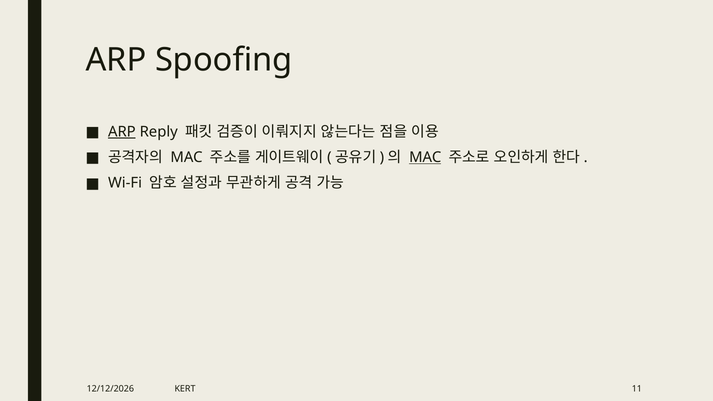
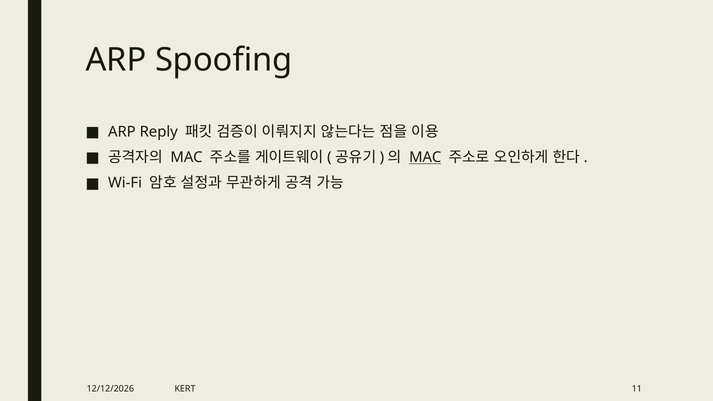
ARP at (122, 132) underline: present -> none
